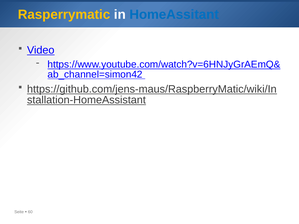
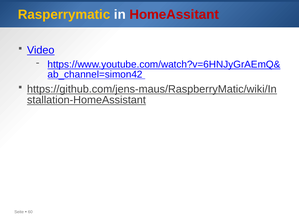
HomeAssitant colour: blue -> red
